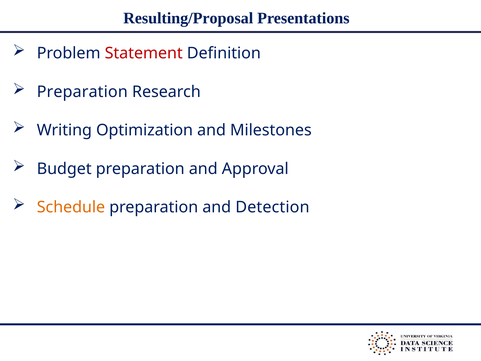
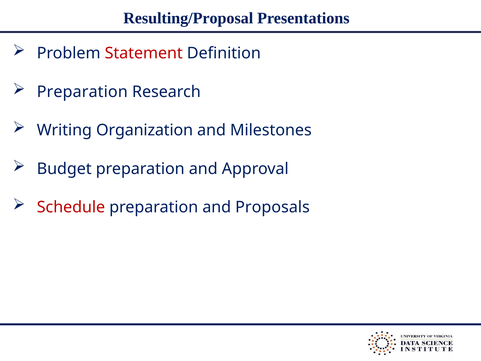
Optimization: Optimization -> Organization
Schedule colour: orange -> red
Detection: Detection -> Proposals
